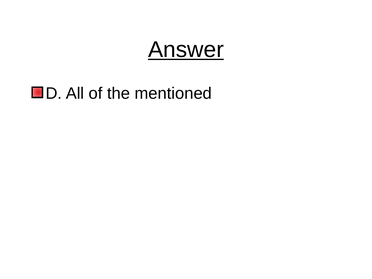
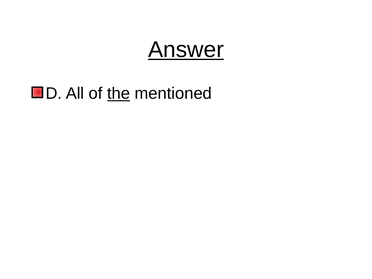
the underline: none -> present
